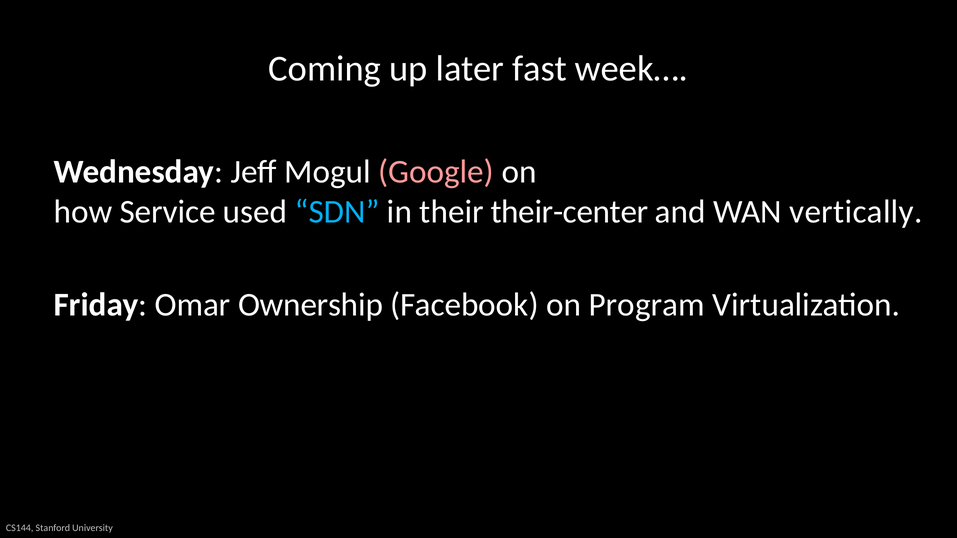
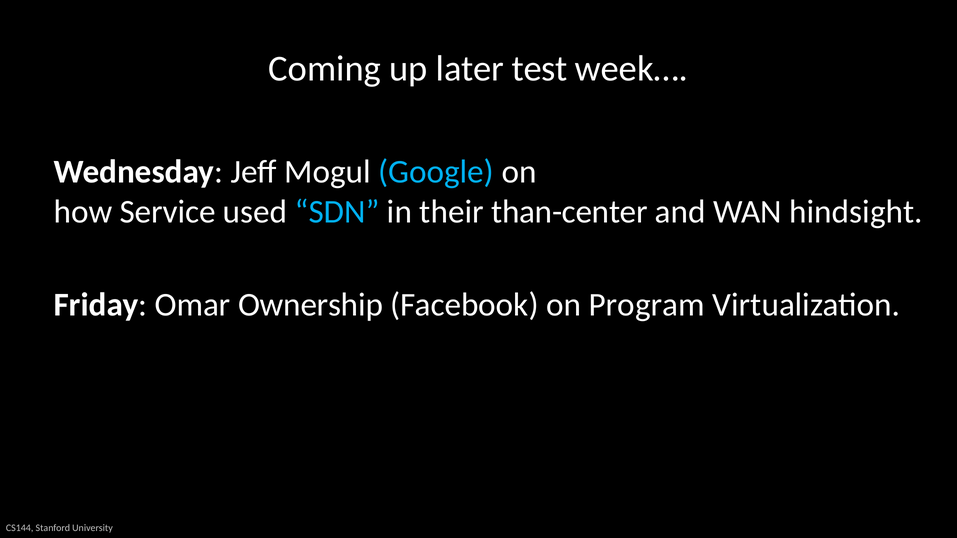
fast: fast -> test
Google colour: pink -> light blue
their-center: their-center -> than-center
vertically: vertically -> hindsight
